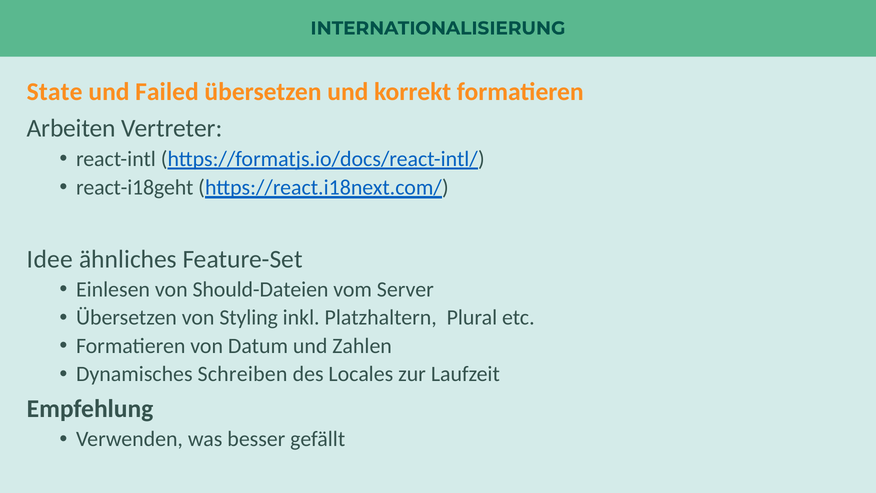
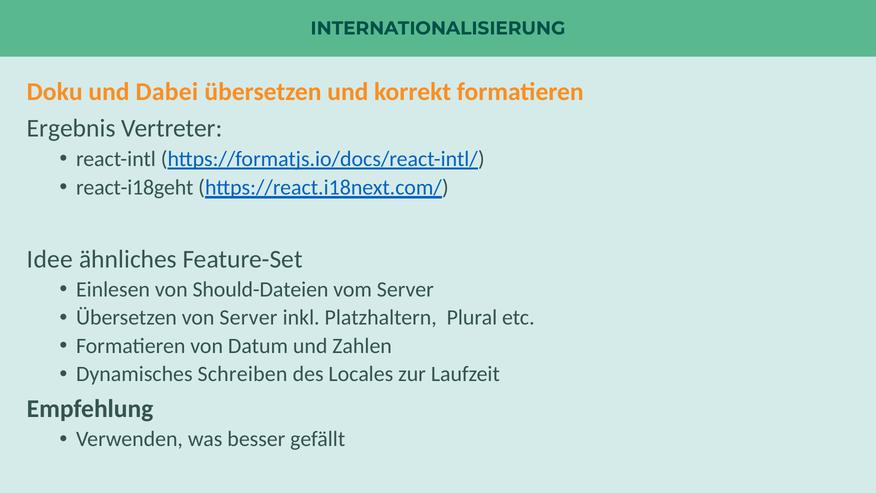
State: State -> Doku
Failed: Failed -> Dabei
Arbeiten: Arbeiten -> Ergebnis
von Styling: Styling -> Server
